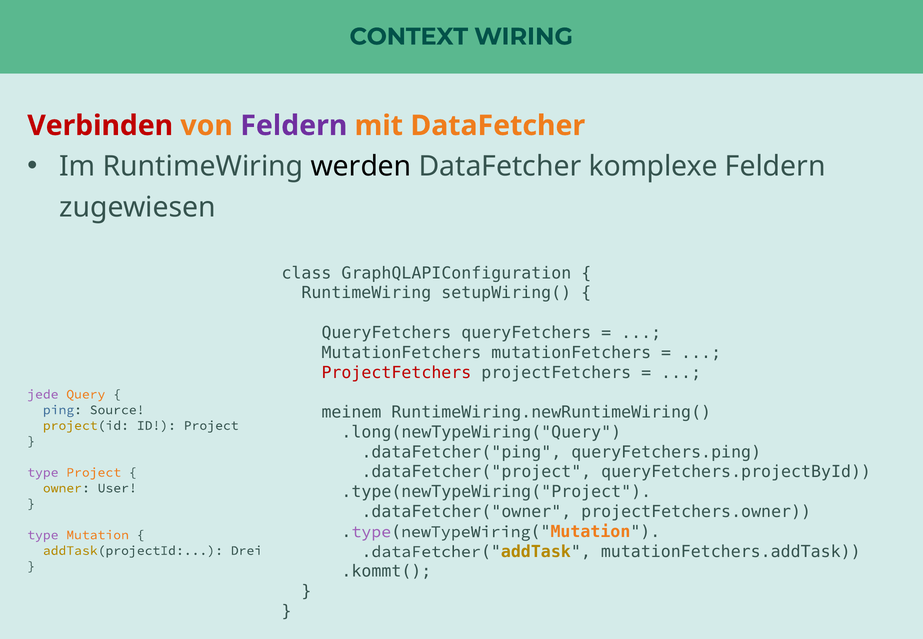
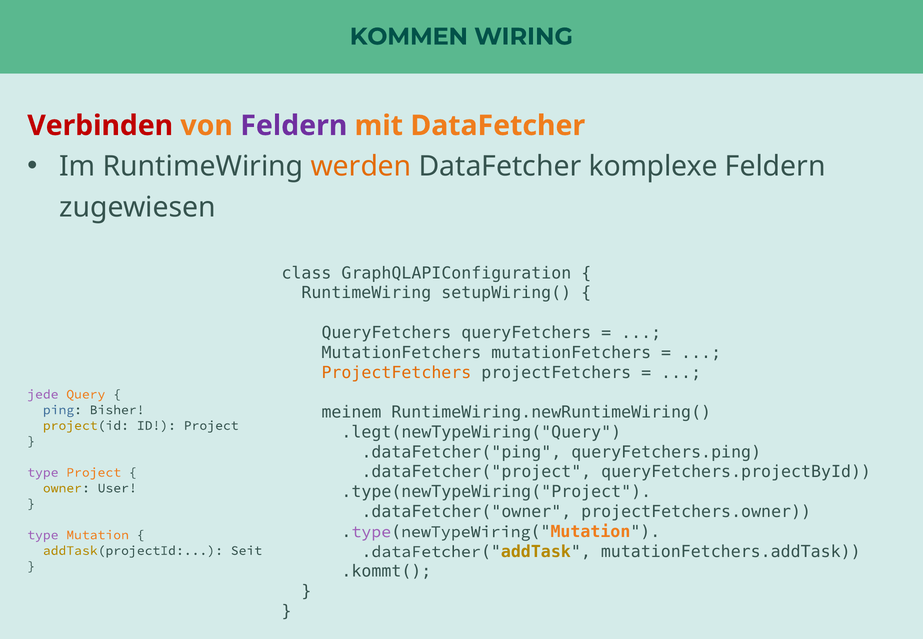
CONTEXT: CONTEXT -> KOMMEN
werden colour: black -> orange
ProjectFetchers at (396, 373) colour: red -> orange
Source: Source -> Bisher
.long(newTypeWiring("Query: .long(newTypeWiring("Query -> .legt(newTypeWiring("Query
Drei: Drei -> Seit
